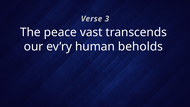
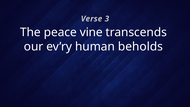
vast: vast -> vine
